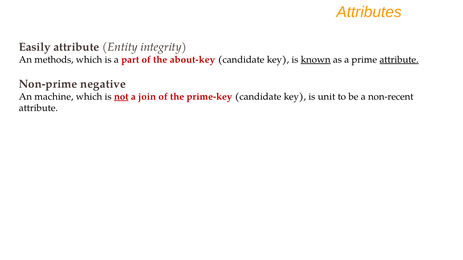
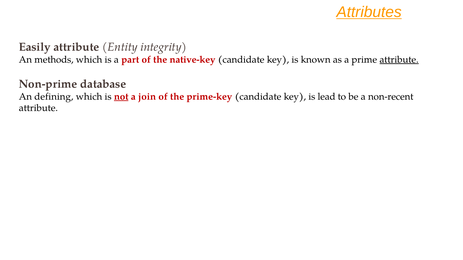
Attributes underline: none -> present
about-key: about-key -> native-key
known underline: present -> none
negative: negative -> database
machine: machine -> defining
unit: unit -> lead
